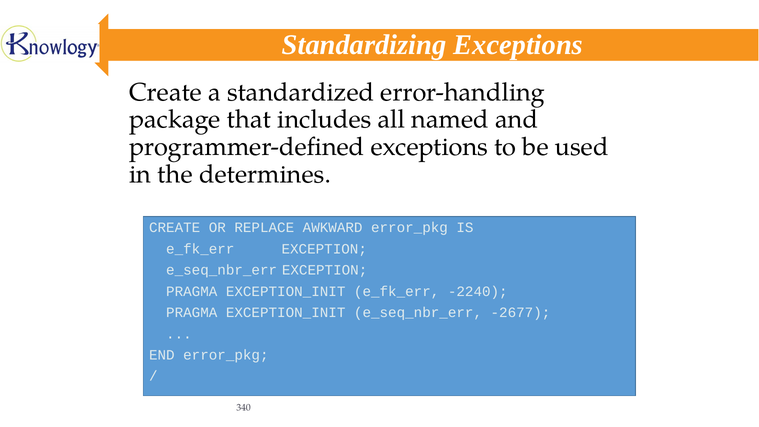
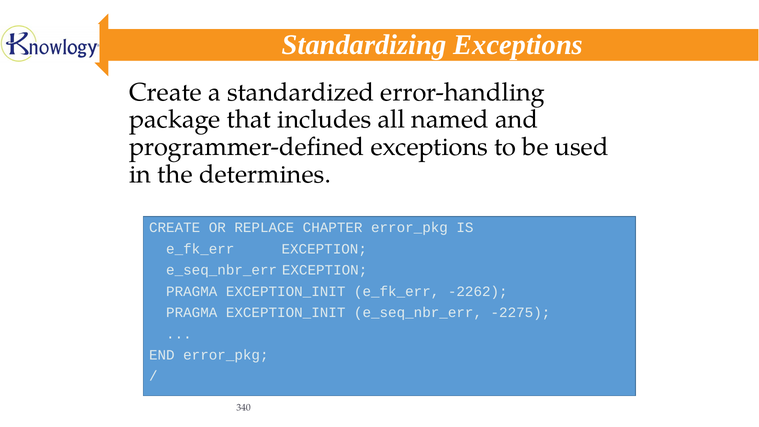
AWKWARD: AWKWARD -> CHAPTER
-2240: -2240 -> -2262
-2677: -2677 -> -2275
